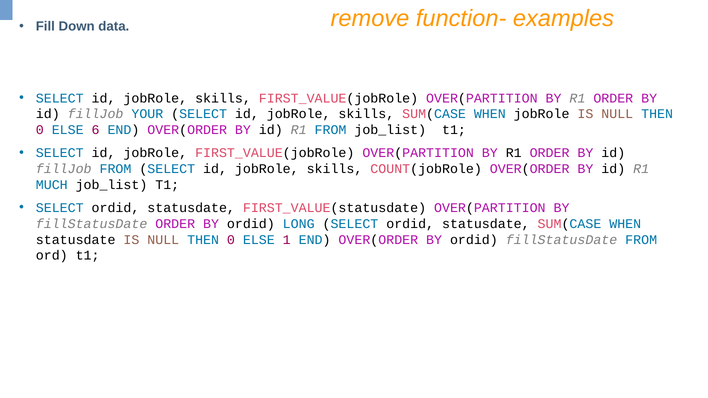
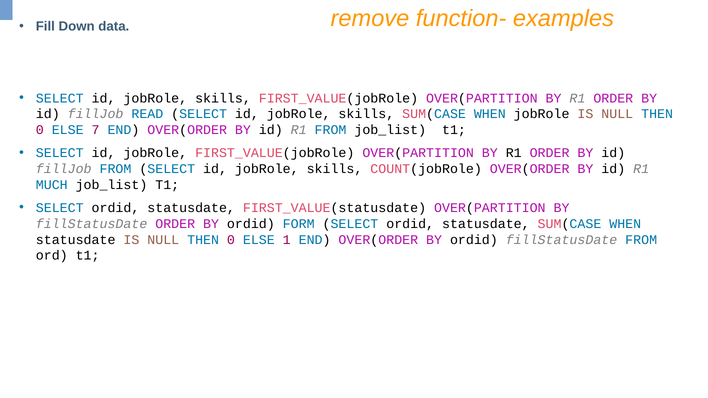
YOUR: YOUR -> READ
6: 6 -> 7
LONG: LONG -> FORM
